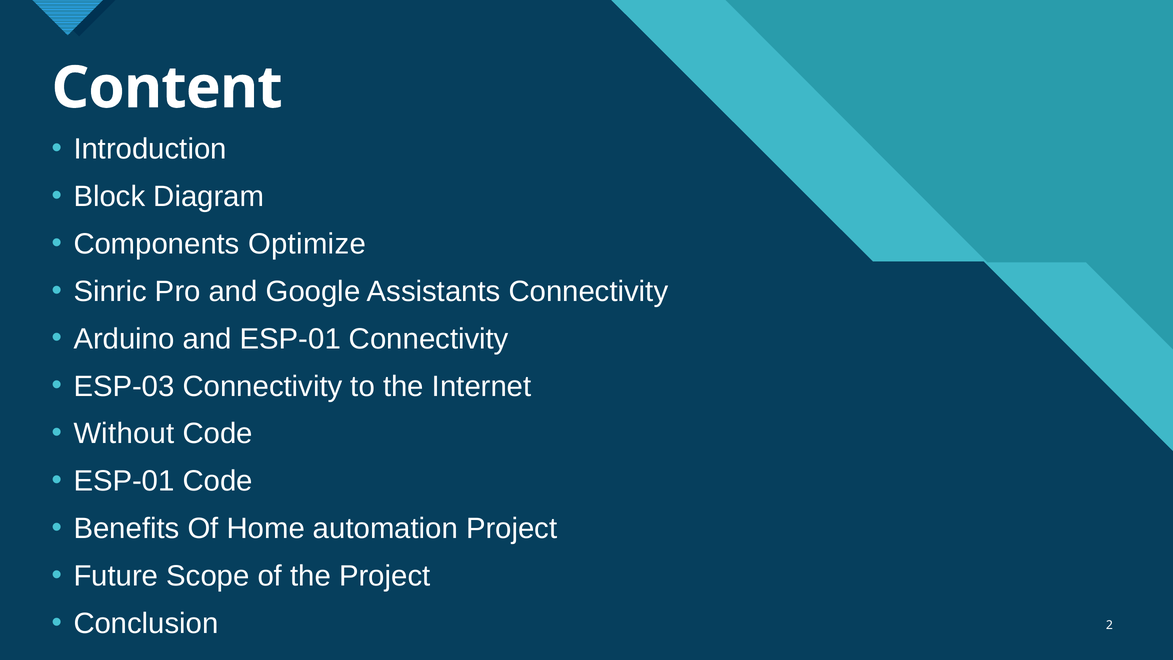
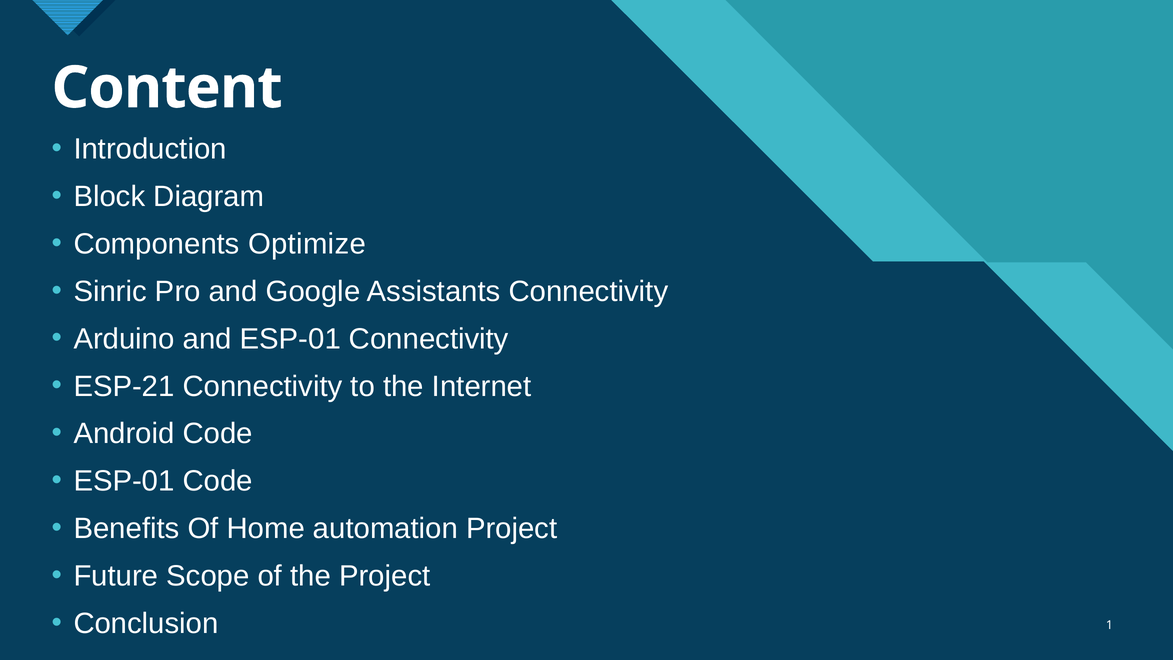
ESP-03: ESP-03 -> ESP-21
Without: Without -> Android
2: 2 -> 1
